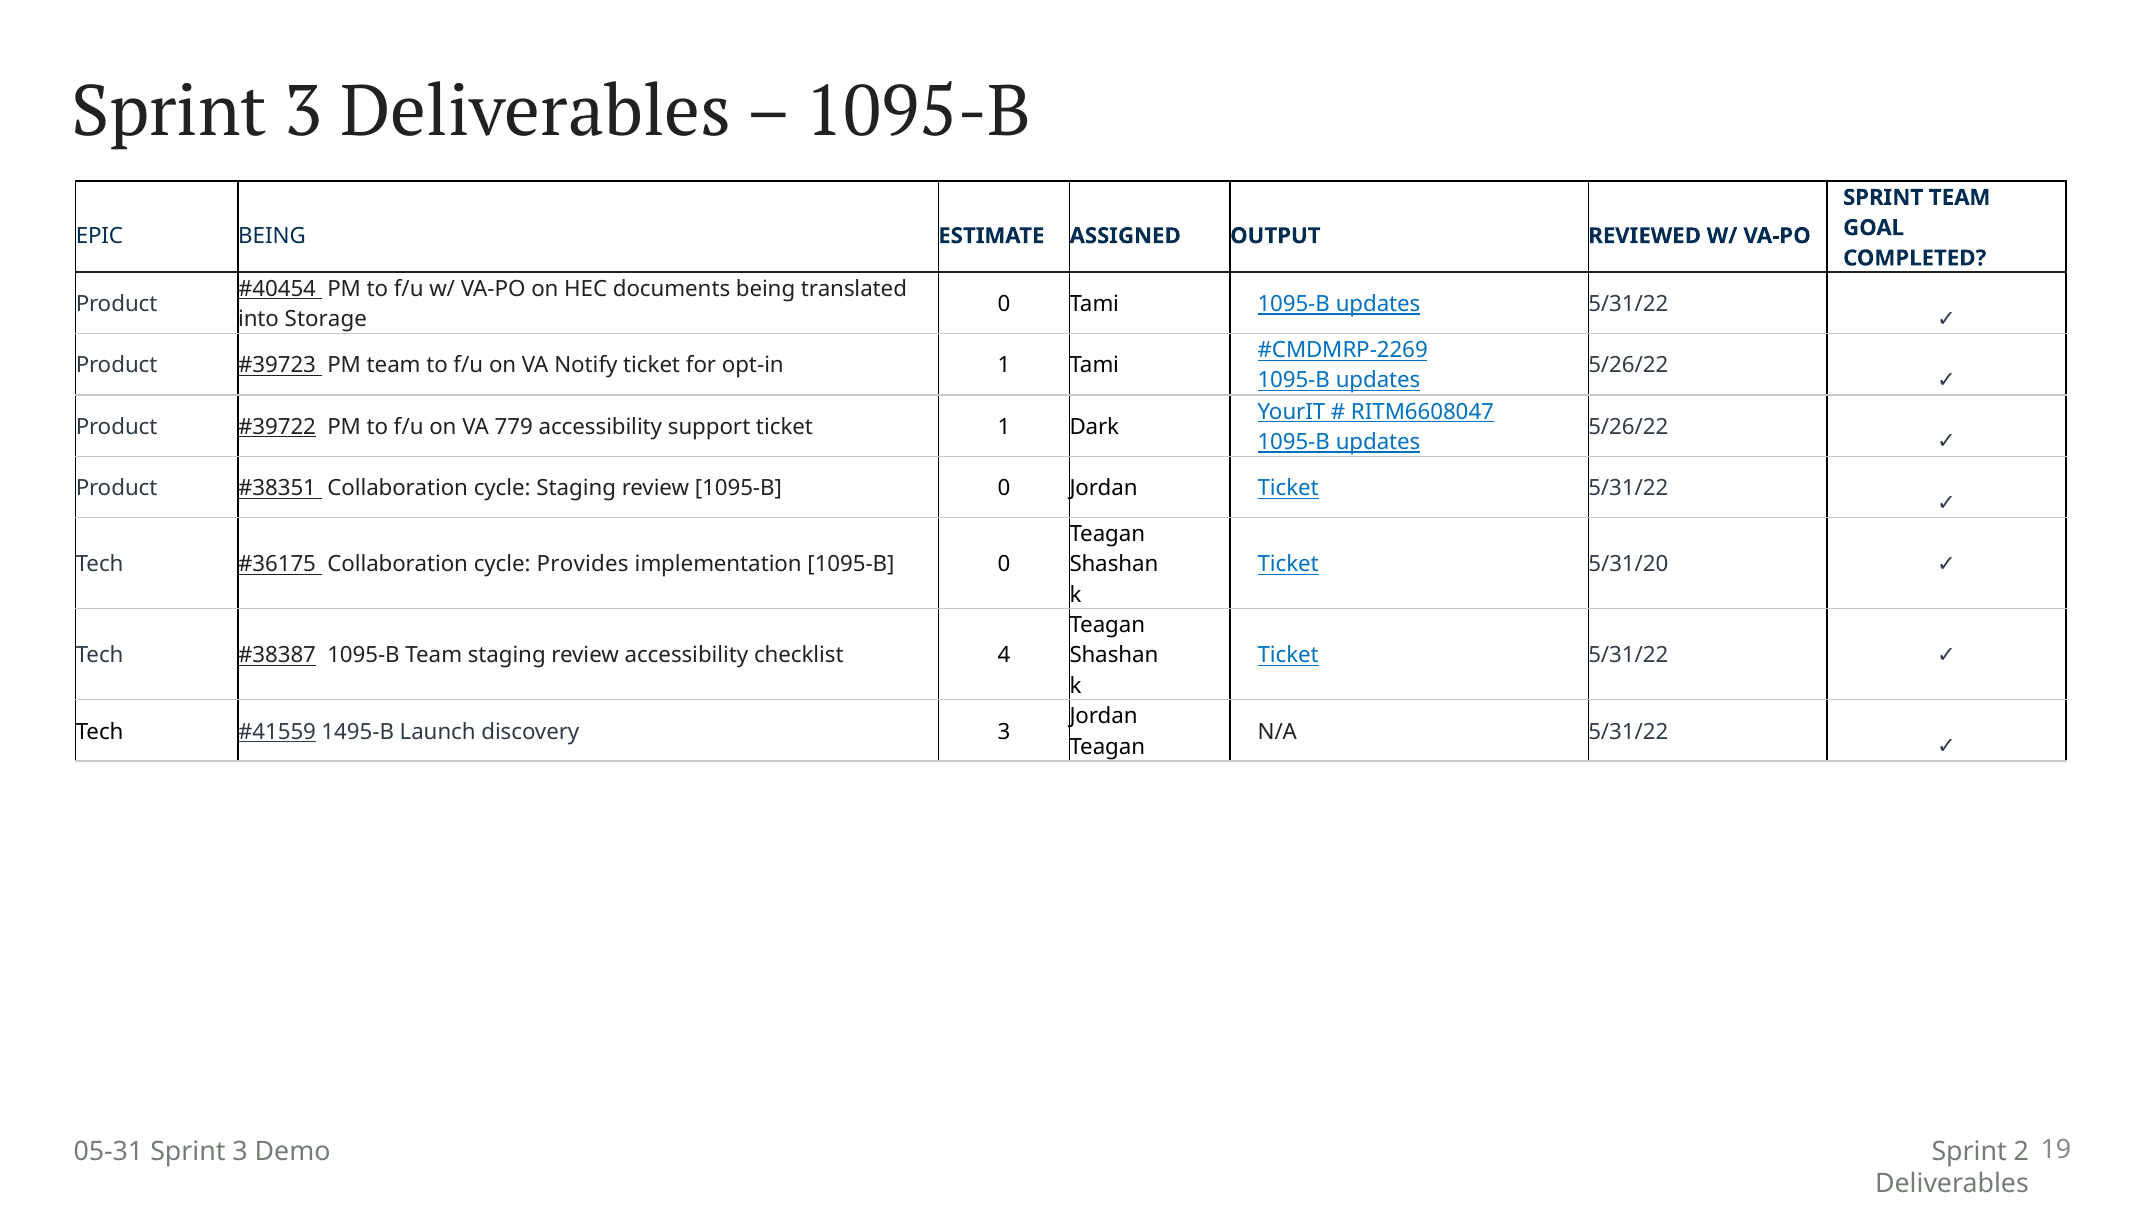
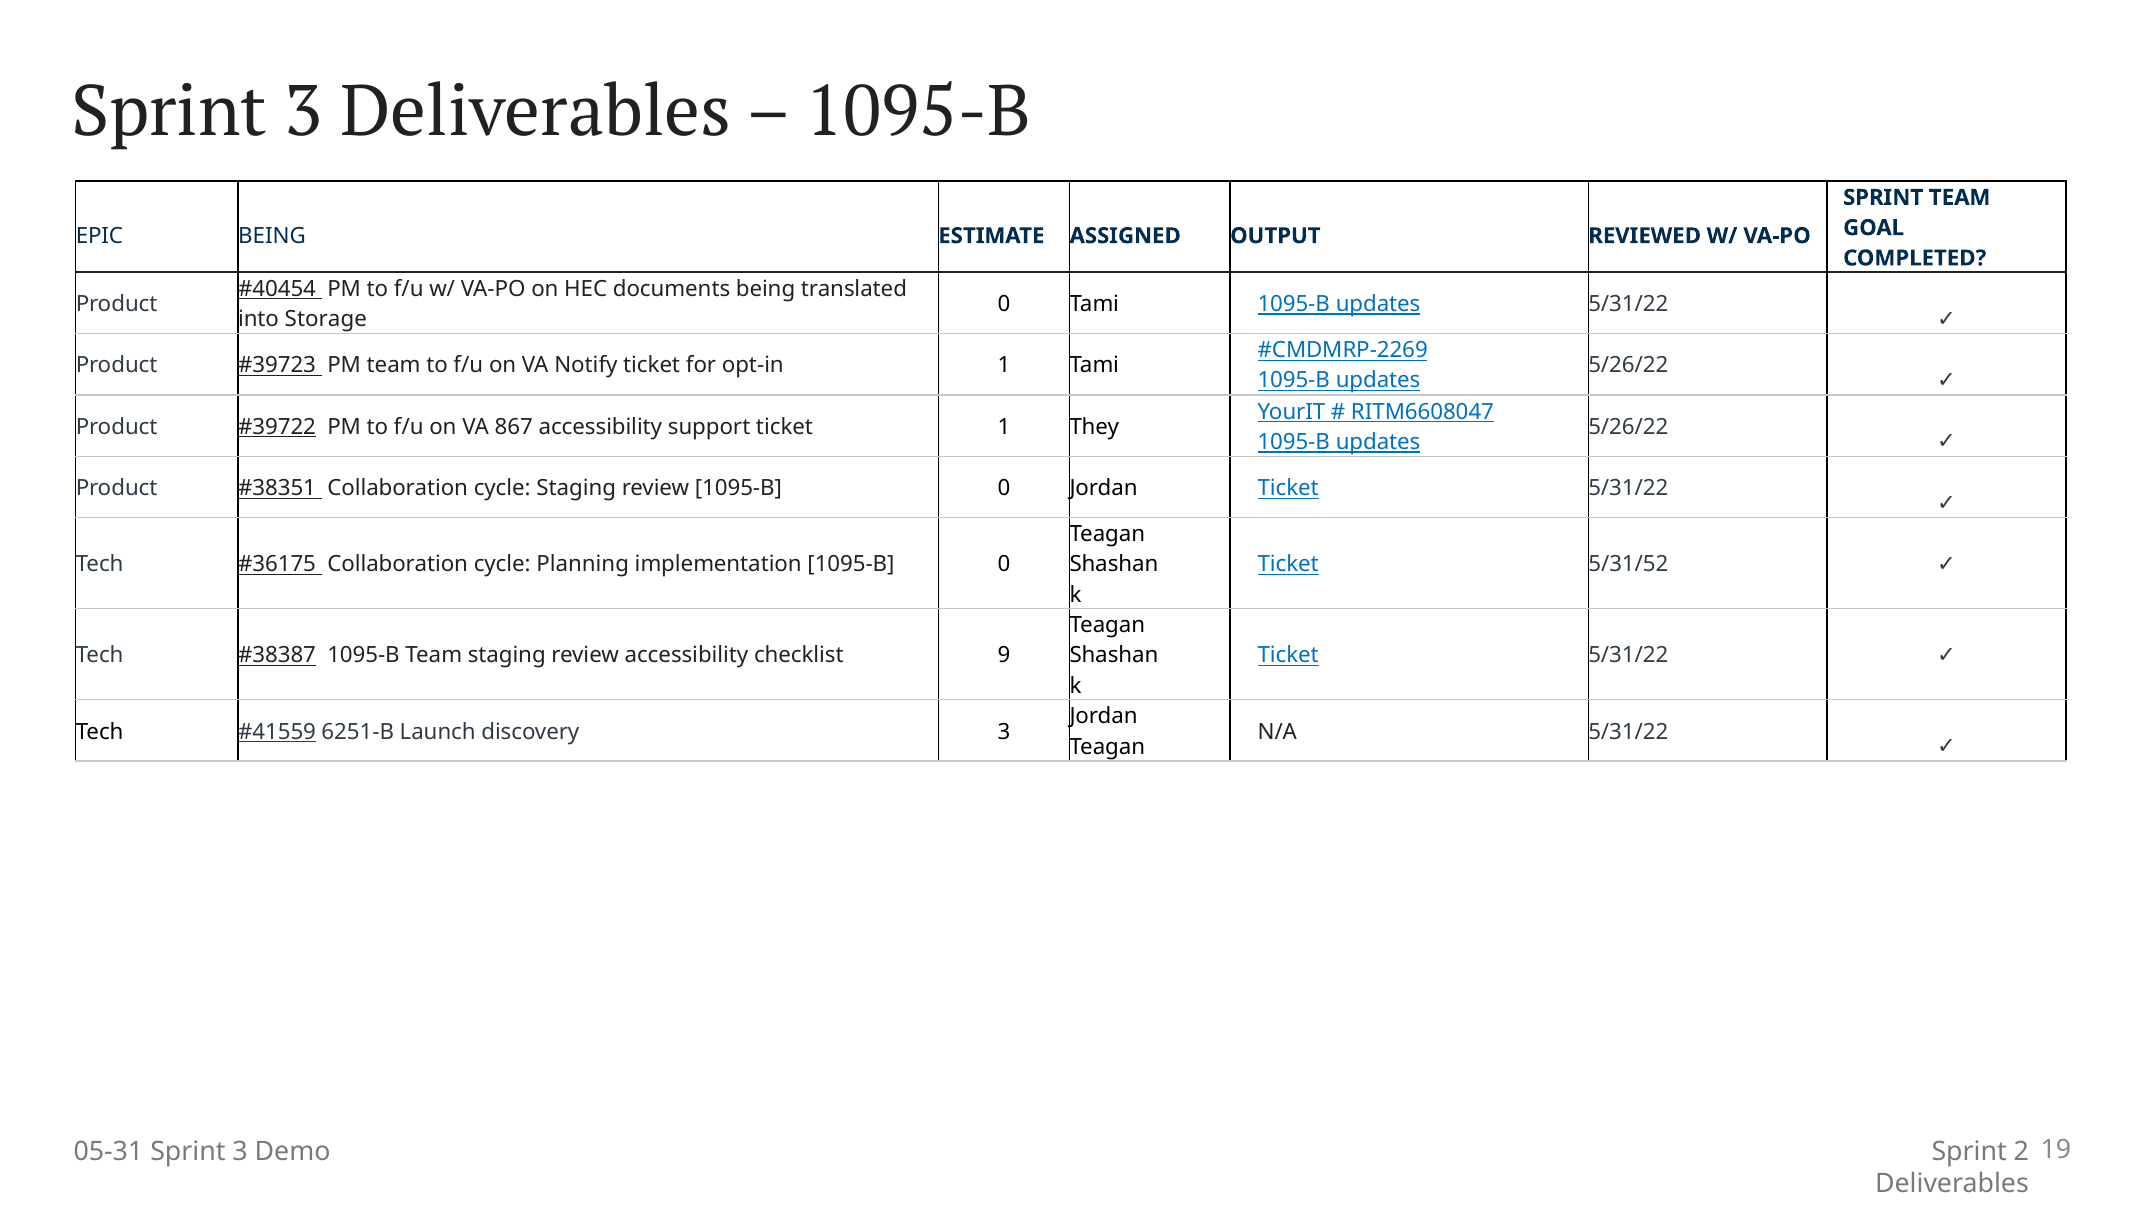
779: 779 -> 867
Dark: Dark -> They
5/31/20: 5/31/20 -> 5/31/52
Provides: Provides -> Planning
4: 4 -> 9
1495-B: 1495-B -> 6251-B
